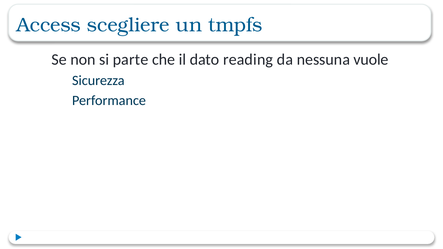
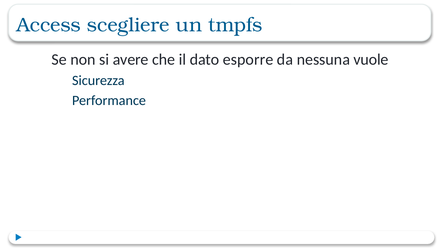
parte: parte -> avere
reading: reading -> esporre
